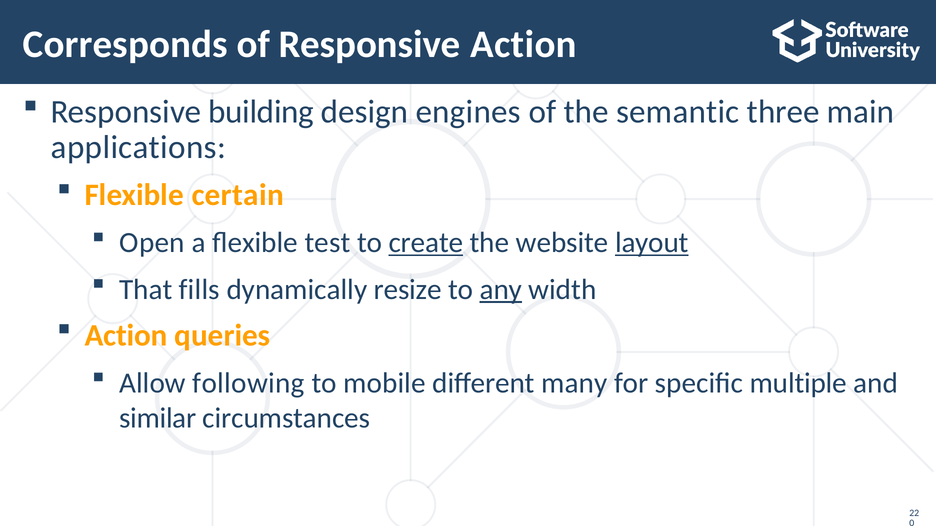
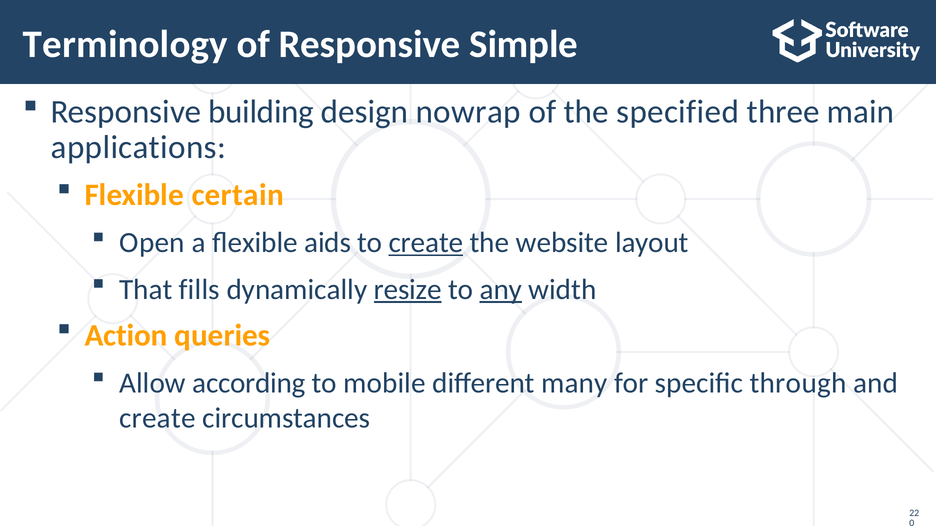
Corresponds: Corresponds -> Terminology
Responsive Action: Action -> Simple
engines: engines -> nowrap
semantic: semantic -> specified
test: test -> aids
layout underline: present -> none
resize underline: none -> present
following: following -> according
multiple: multiple -> through
similar at (158, 418): similar -> create
